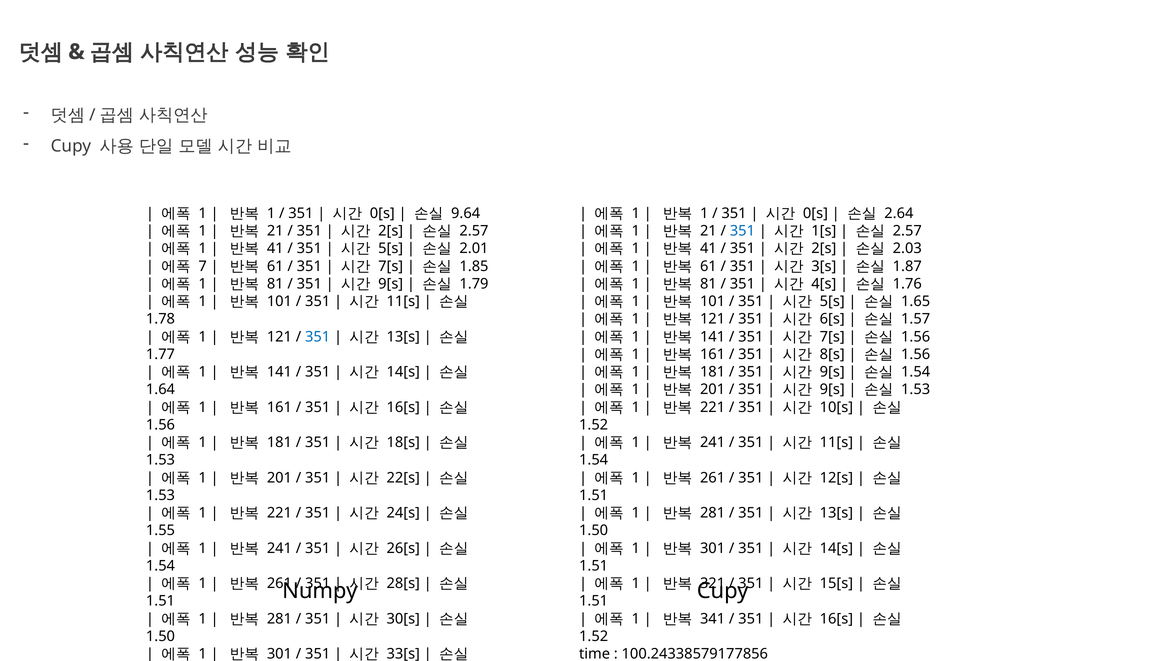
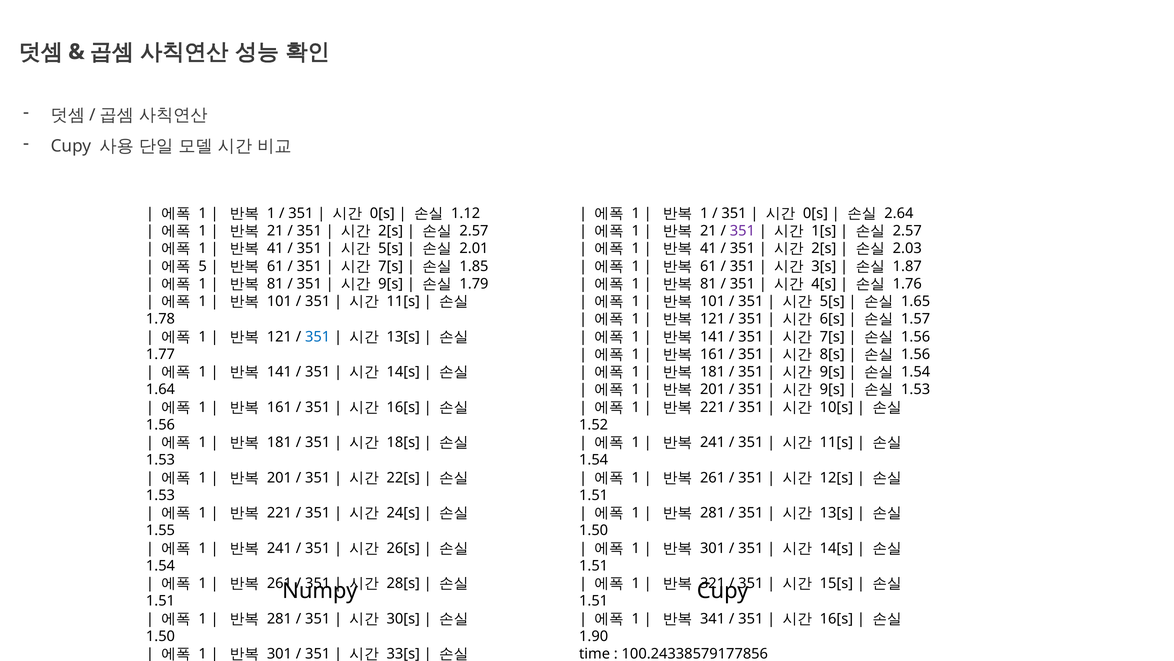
9.64: 9.64 -> 1.12
351 at (742, 231) colour: blue -> purple
7: 7 -> 5
1.52 at (594, 636): 1.52 -> 1.90
